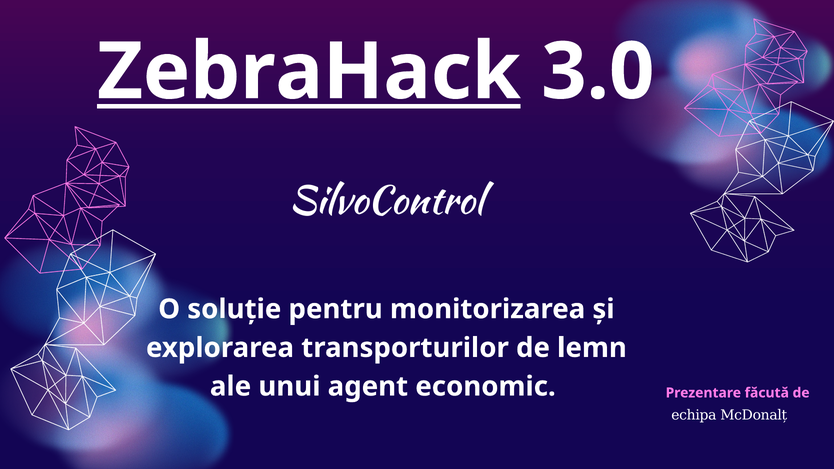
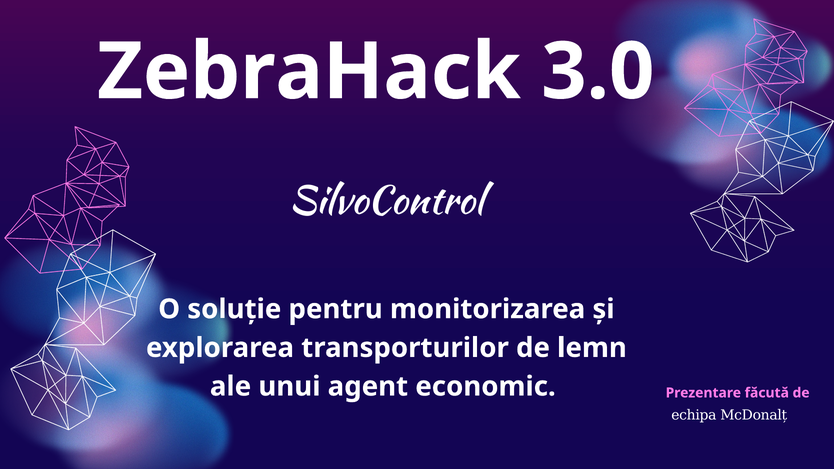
ZebraHack underline: present -> none
